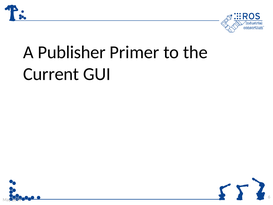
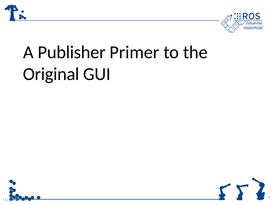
Current: Current -> Original
